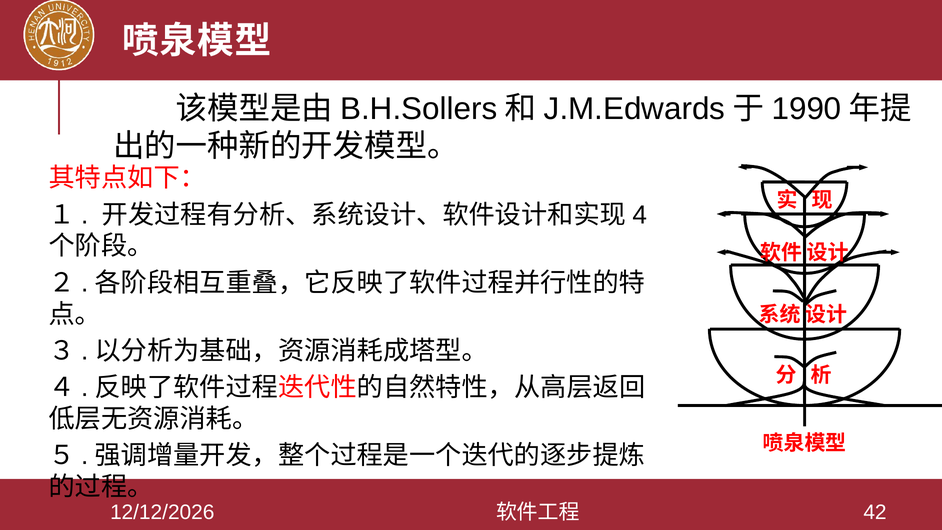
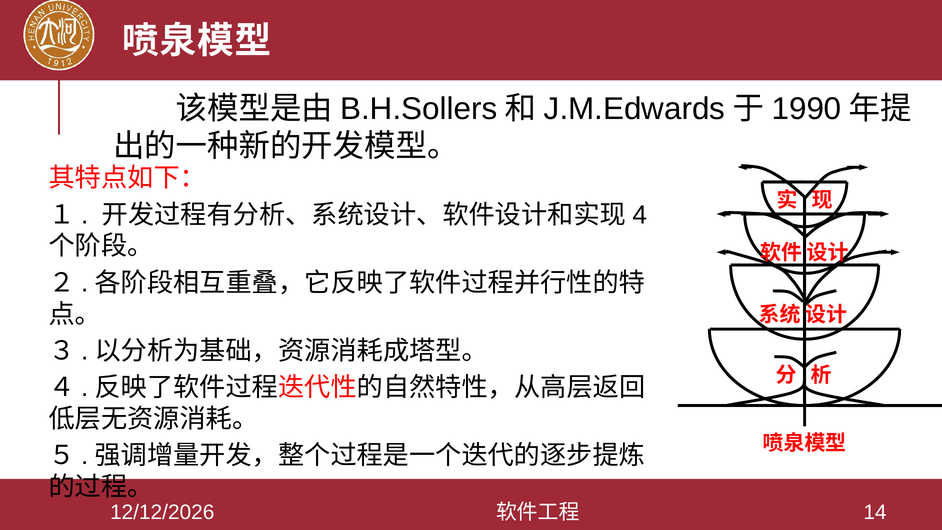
42: 42 -> 14
